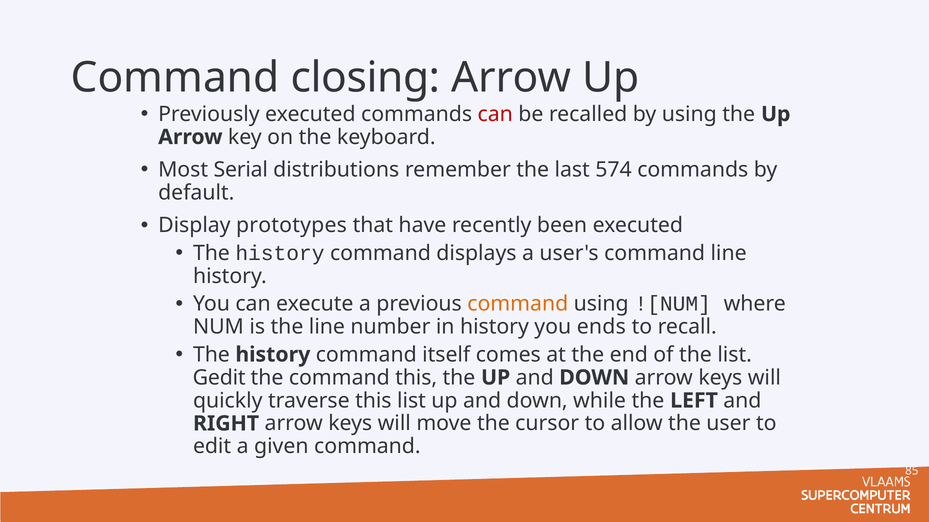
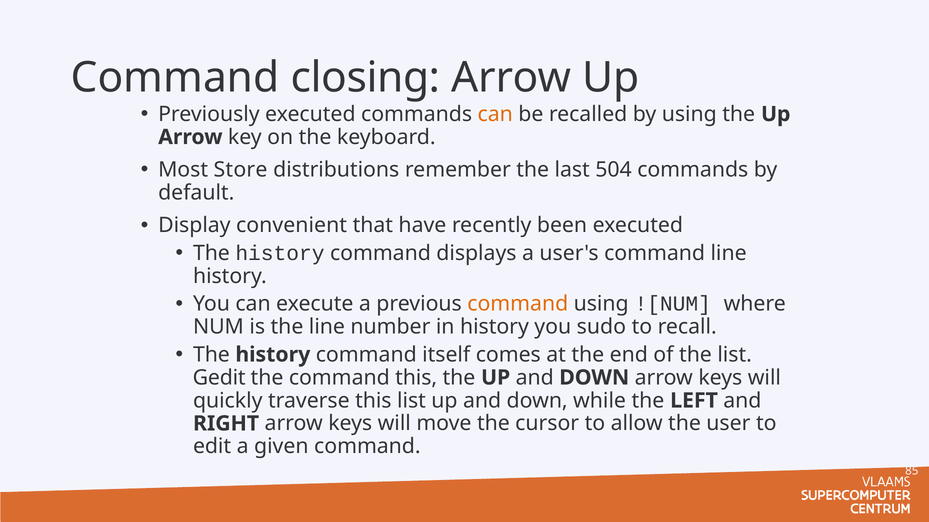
can at (495, 114) colour: red -> orange
Serial: Serial -> Store
574: 574 -> 504
prototypes: prototypes -> convenient
ends: ends -> sudo
